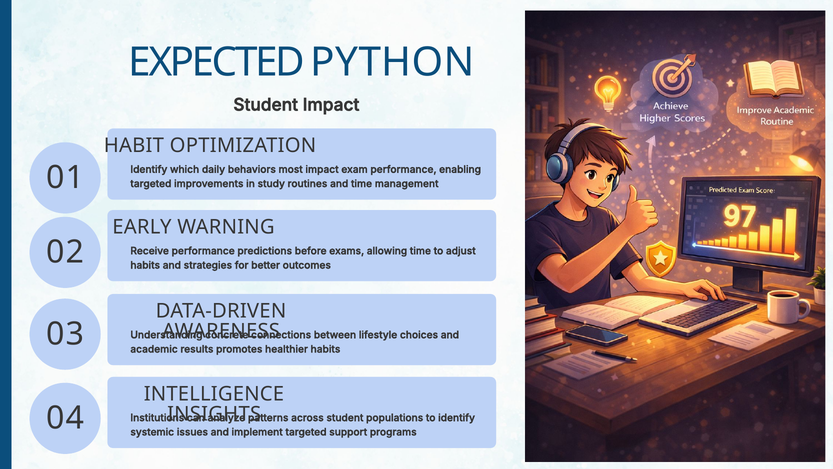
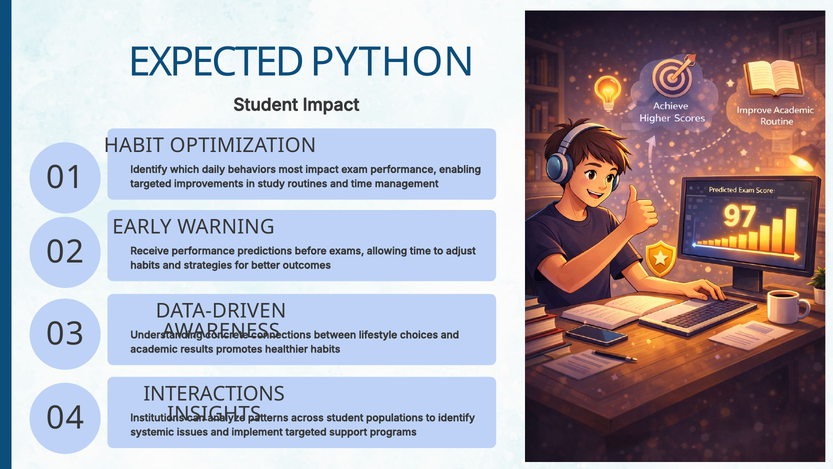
INTELLIGENCE: INTELLIGENCE -> INTERACTIONS
